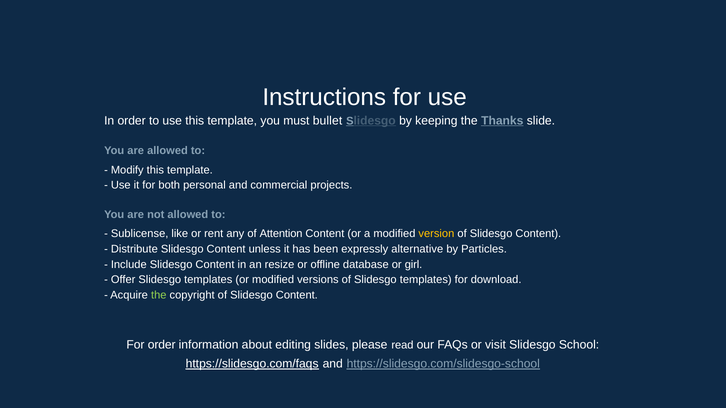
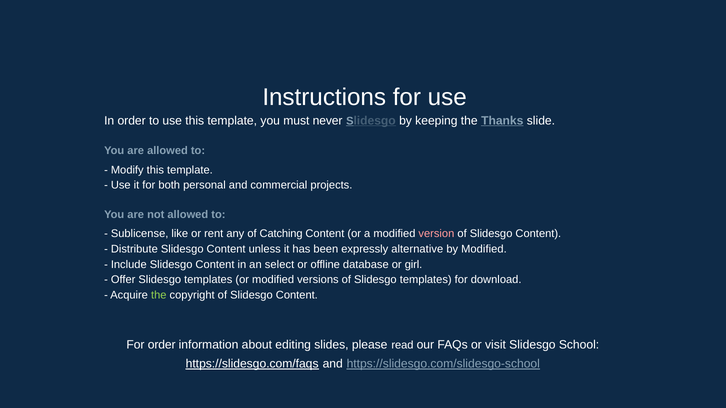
bullet: bullet -> never
Attention: Attention -> Catching
version colour: yellow -> pink
by Particles: Particles -> Modified
resize: resize -> select
